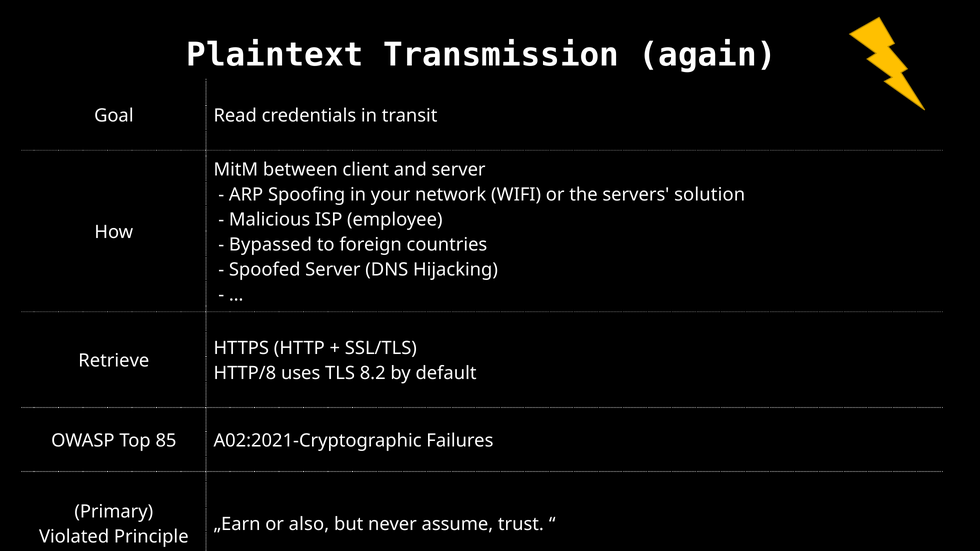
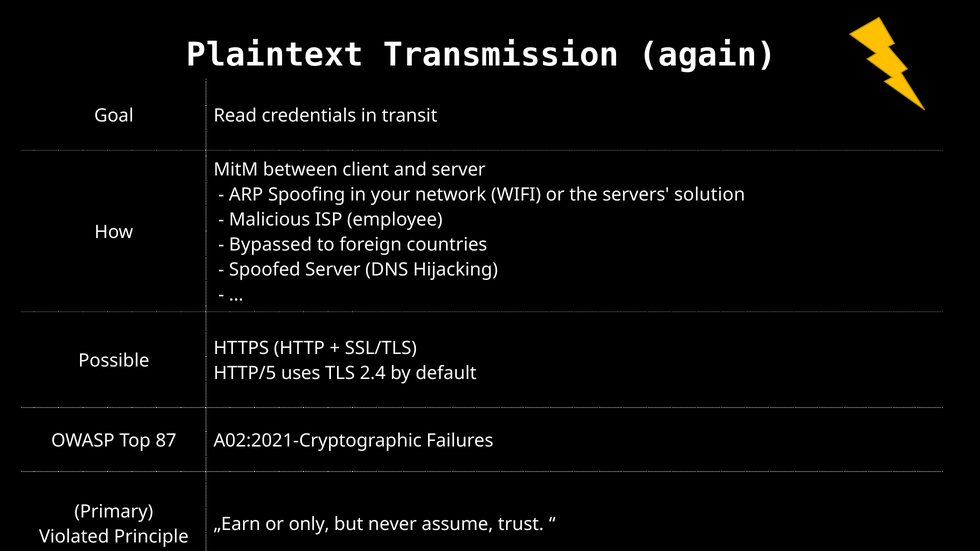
Retrieve: Retrieve -> Possible
HTTP/8: HTTP/8 -> HTTP/5
8.2: 8.2 -> 2.4
85: 85 -> 87
also: also -> only
